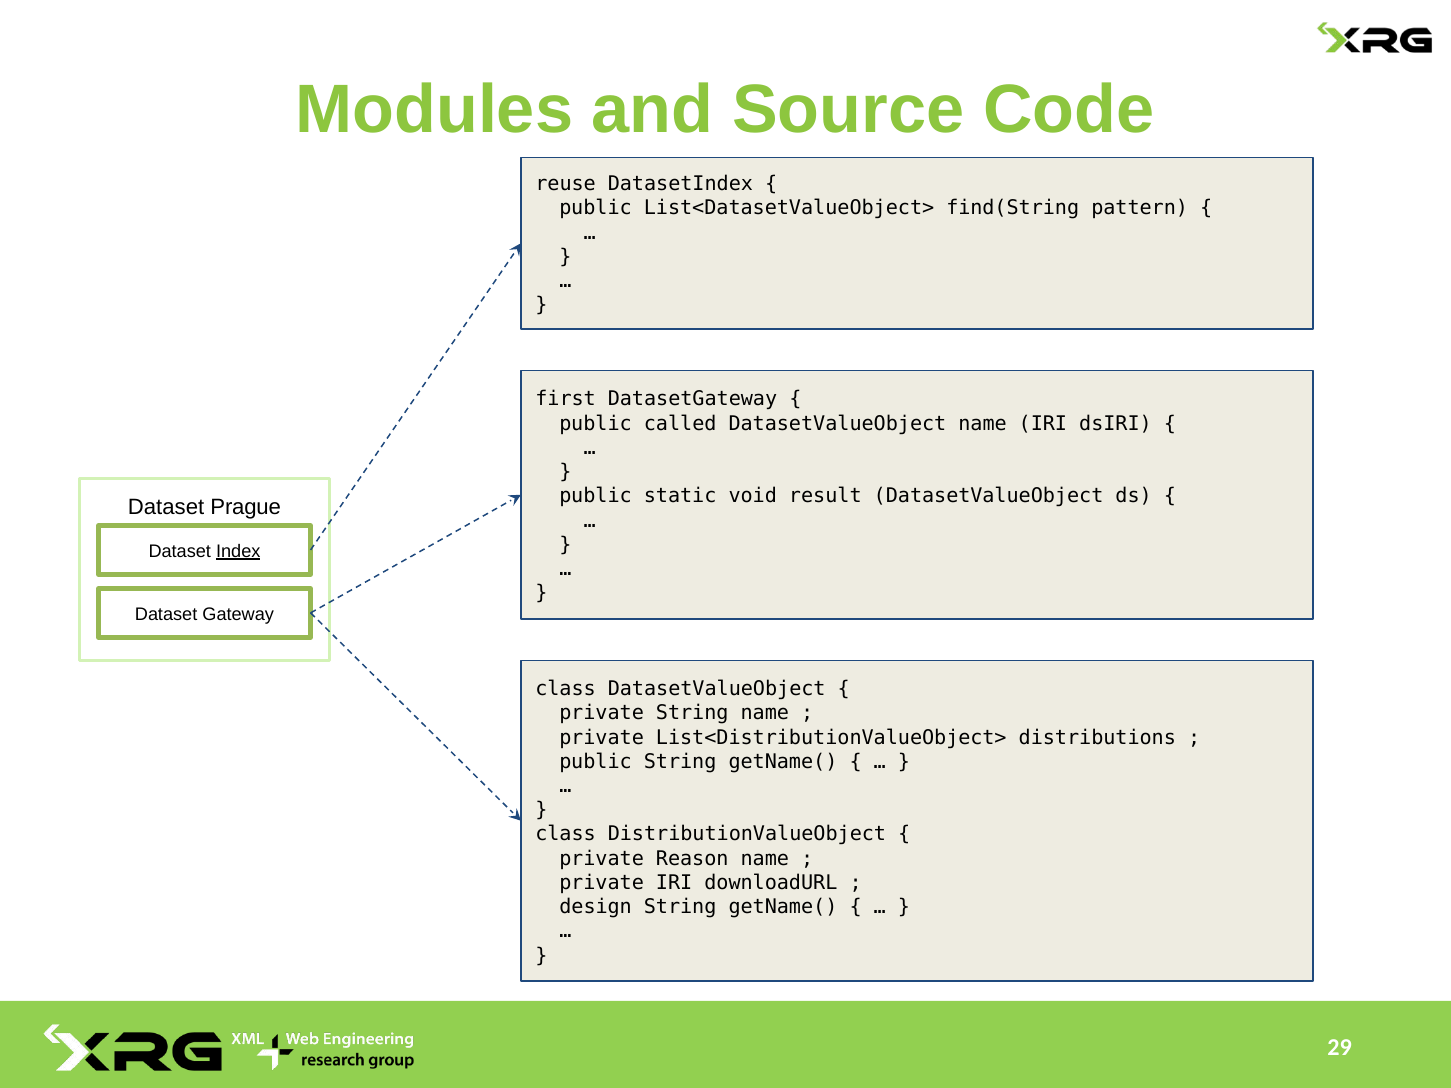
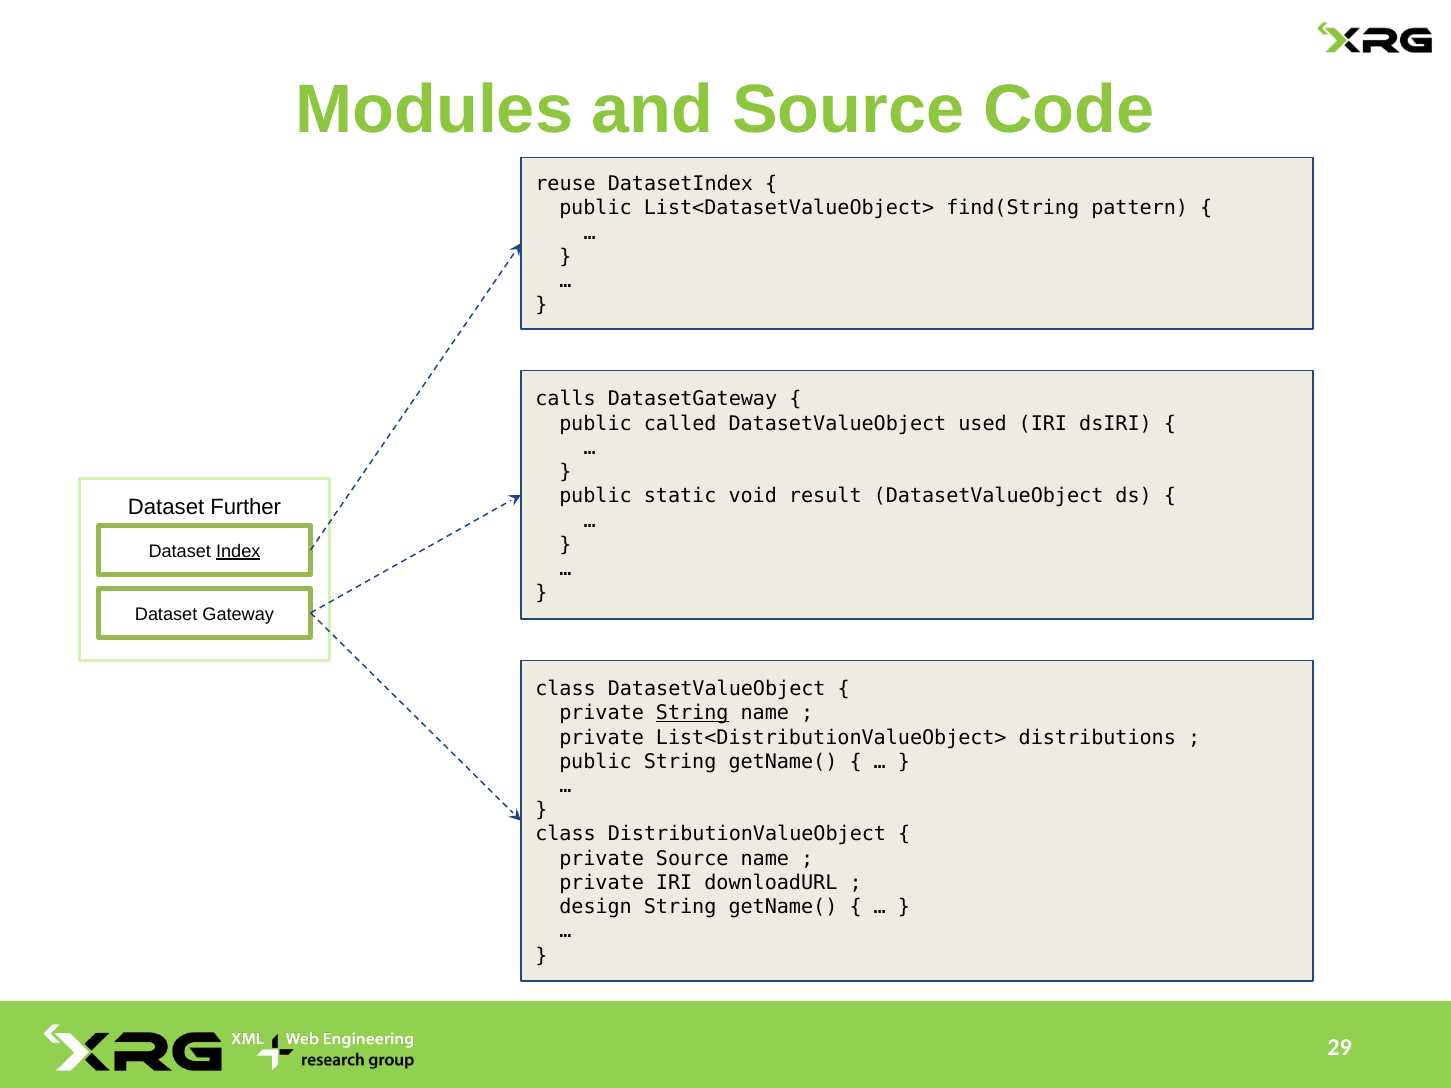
first: first -> calls
DatasetValueObject name: name -> used
Prague: Prague -> Further
String at (692, 713) underline: none -> present
private Reason: Reason -> Source
